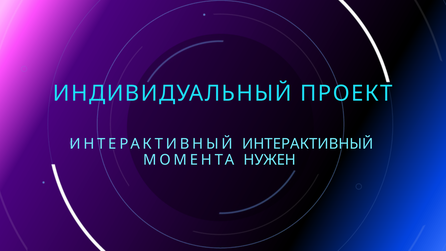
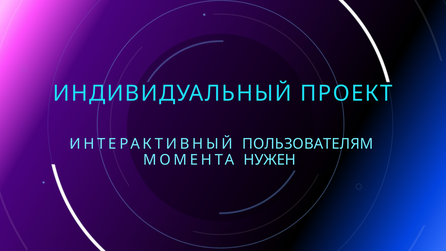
ИНТЕРАКТИВНЫЙ ИНТЕРАКТИВНЫЙ: ИНТЕРАКТИВНЫЙ -> ПОЛЬЗОВАТЕЛЯМ
